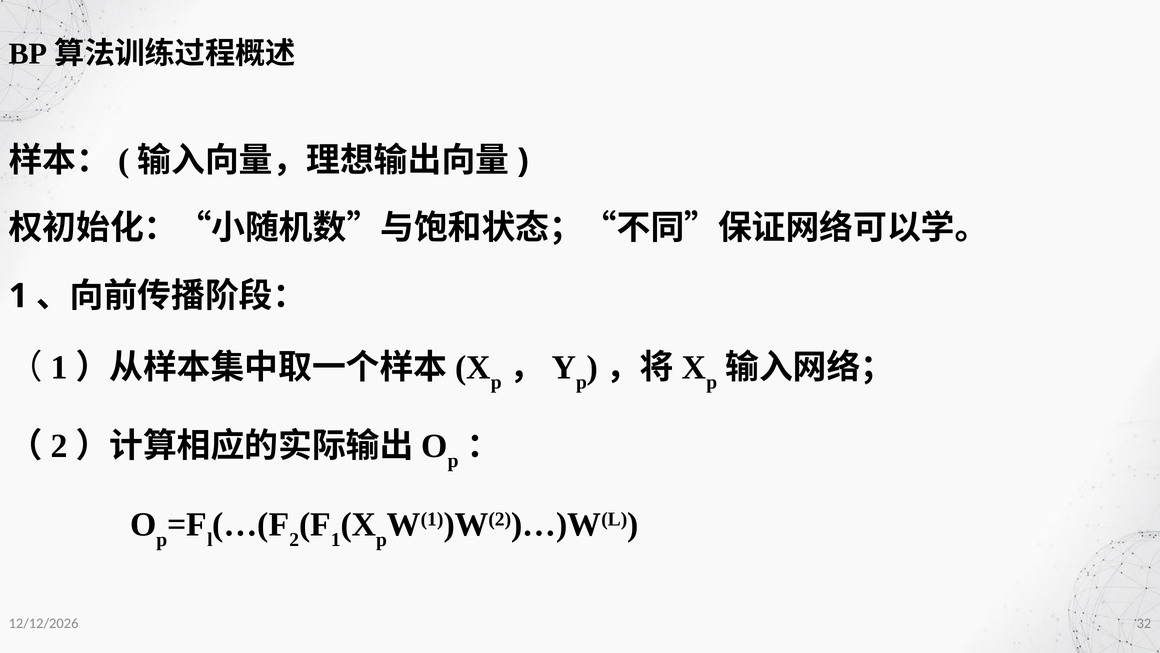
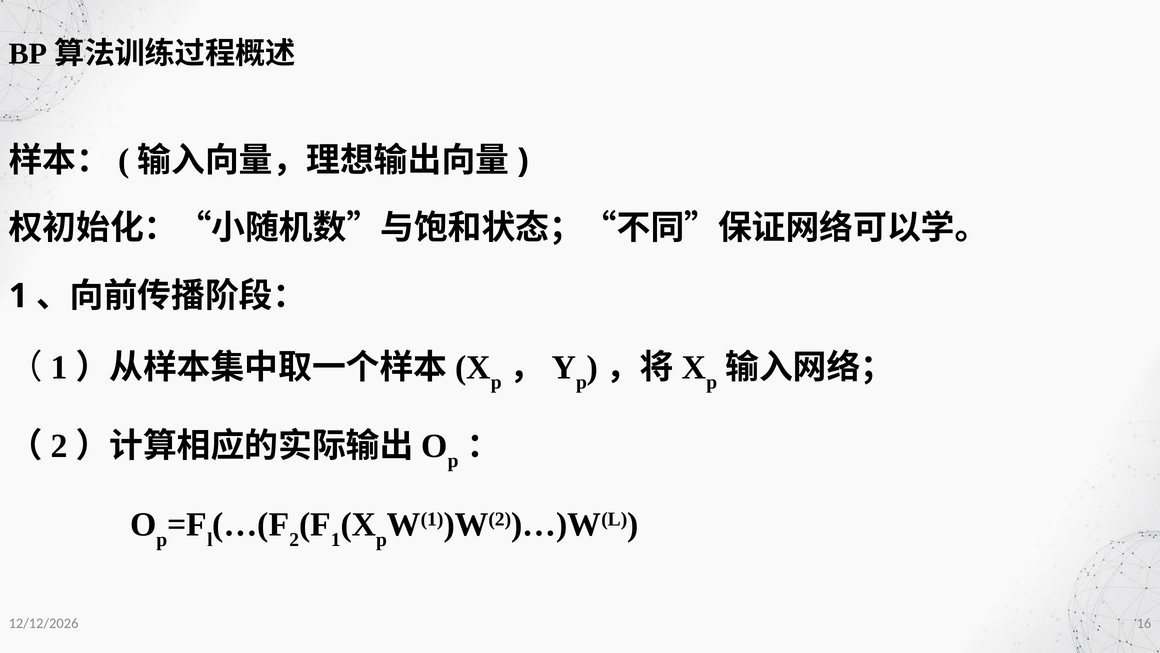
32: 32 -> 16
